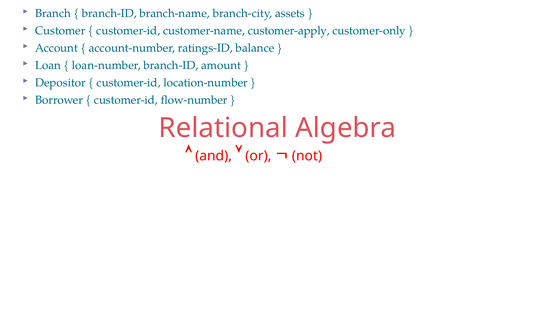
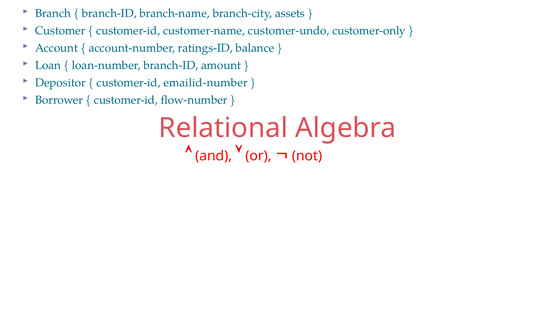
customer-apply: customer-apply -> customer-undo
location-number: location-number -> emailid-number
